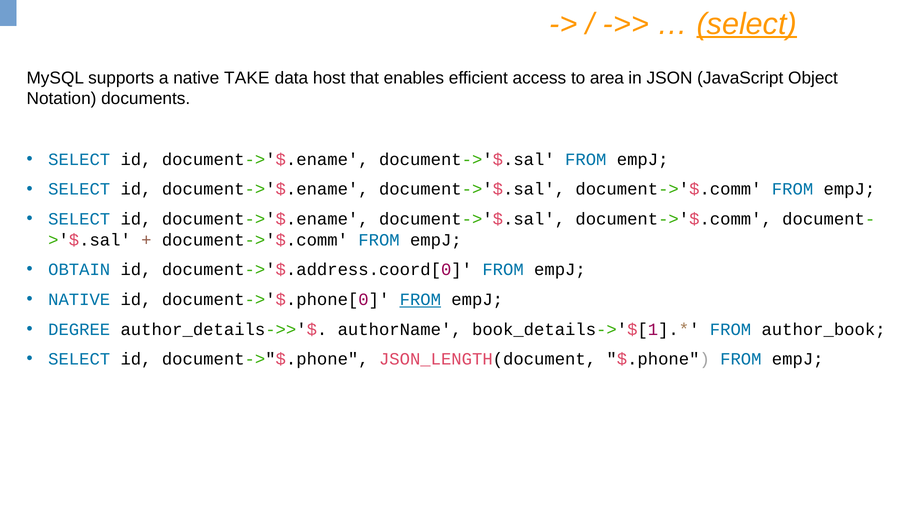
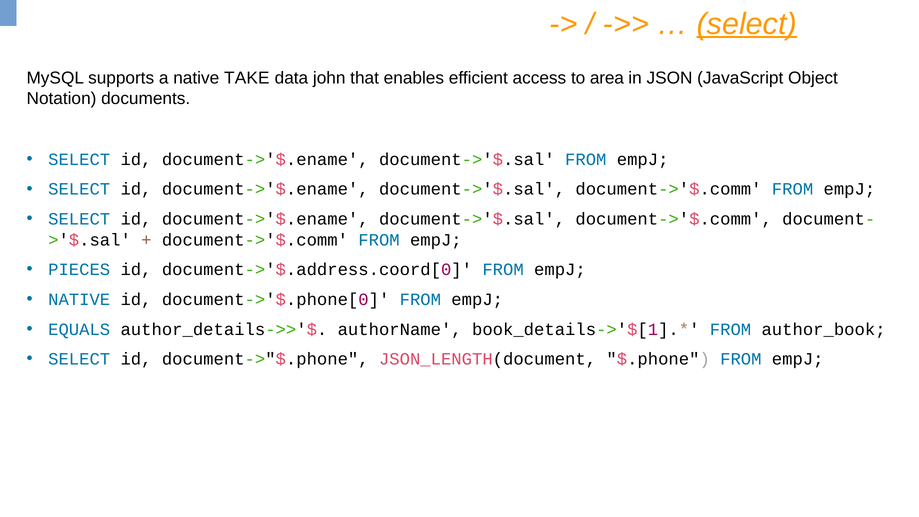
host: host -> john
OBTAIN: OBTAIN -> PIECES
FROM at (420, 299) underline: present -> none
DEGREE: DEGREE -> EQUALS
